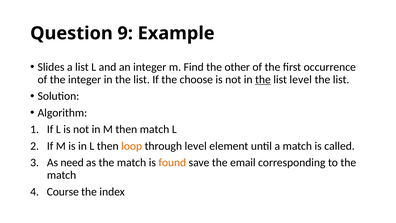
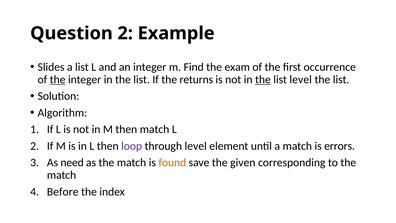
Question 9: 9 -> 2
other: other -> exam
the at (58, 79) underline: none -> present
choose: choose -> returns
loop colour: orange -> purple
called: called -> errors
email: email -> given
Course: Course -> Before
